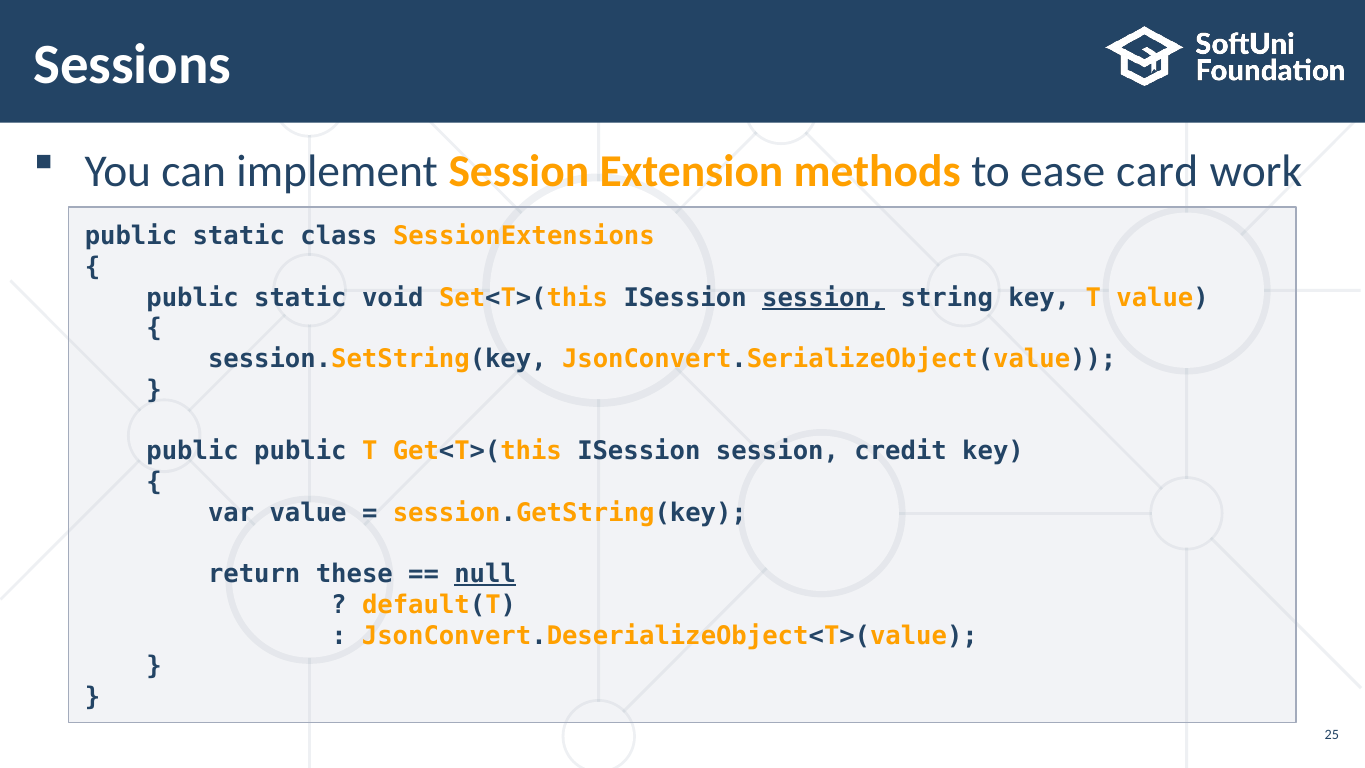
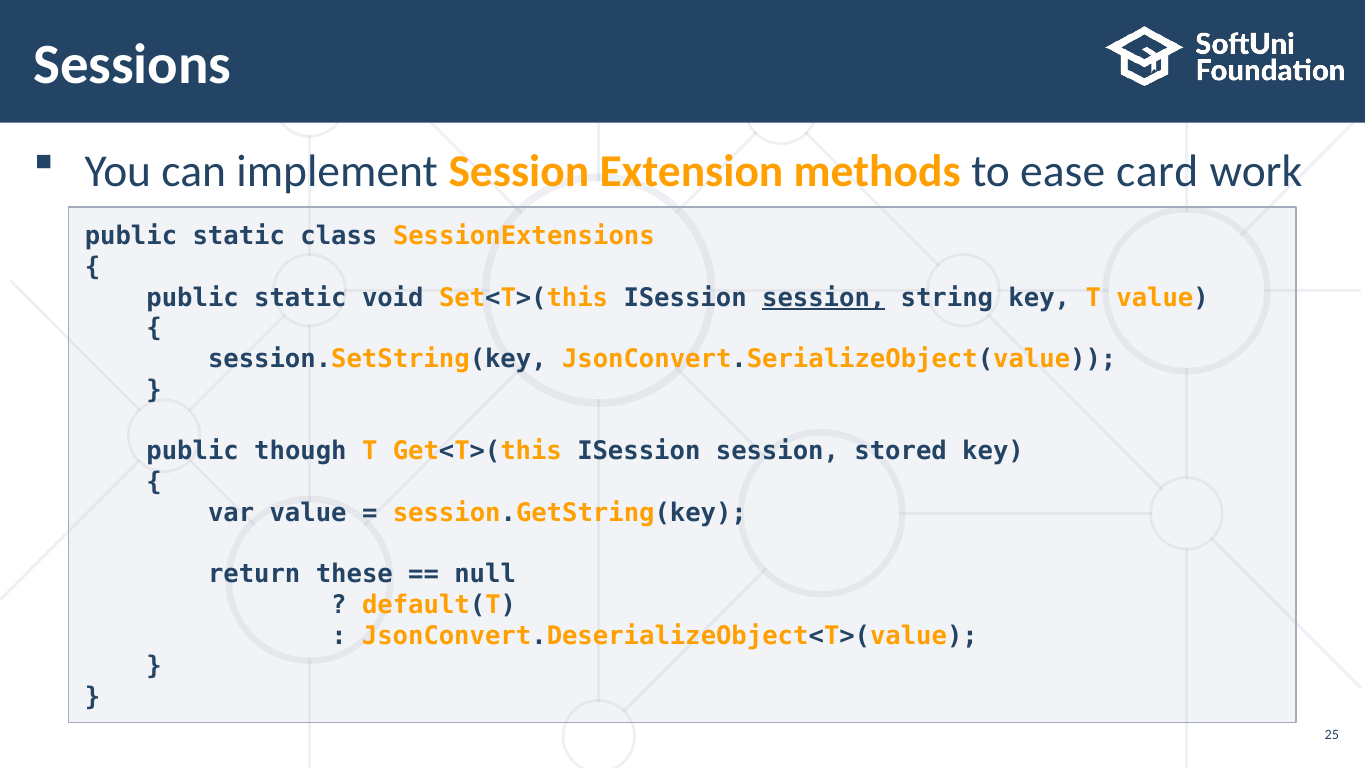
public public: public -> though
credit: credit -> stored
null underline: present -> none
